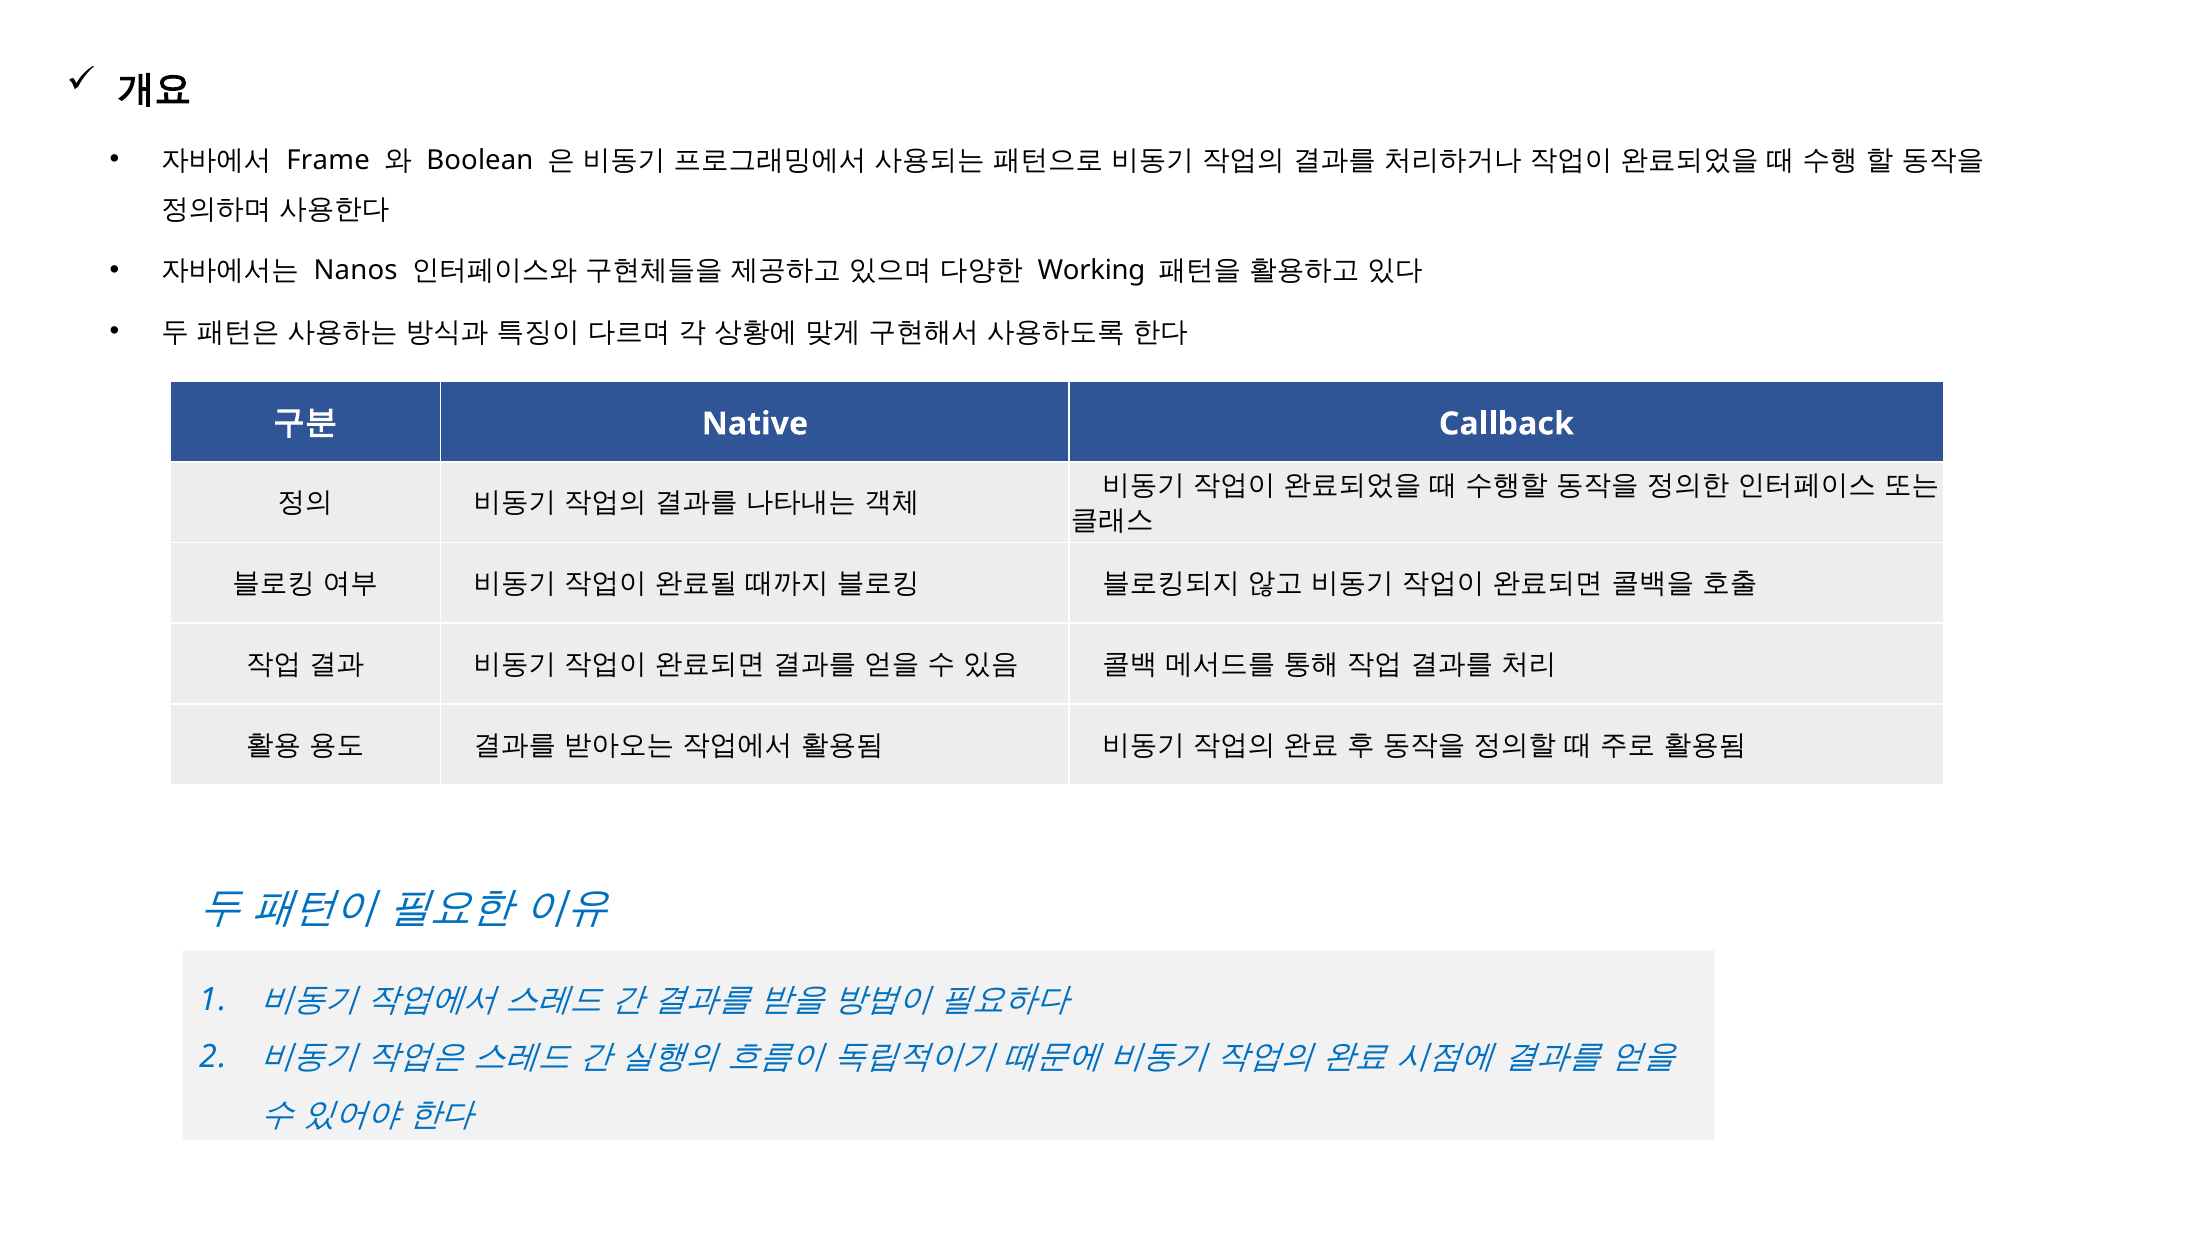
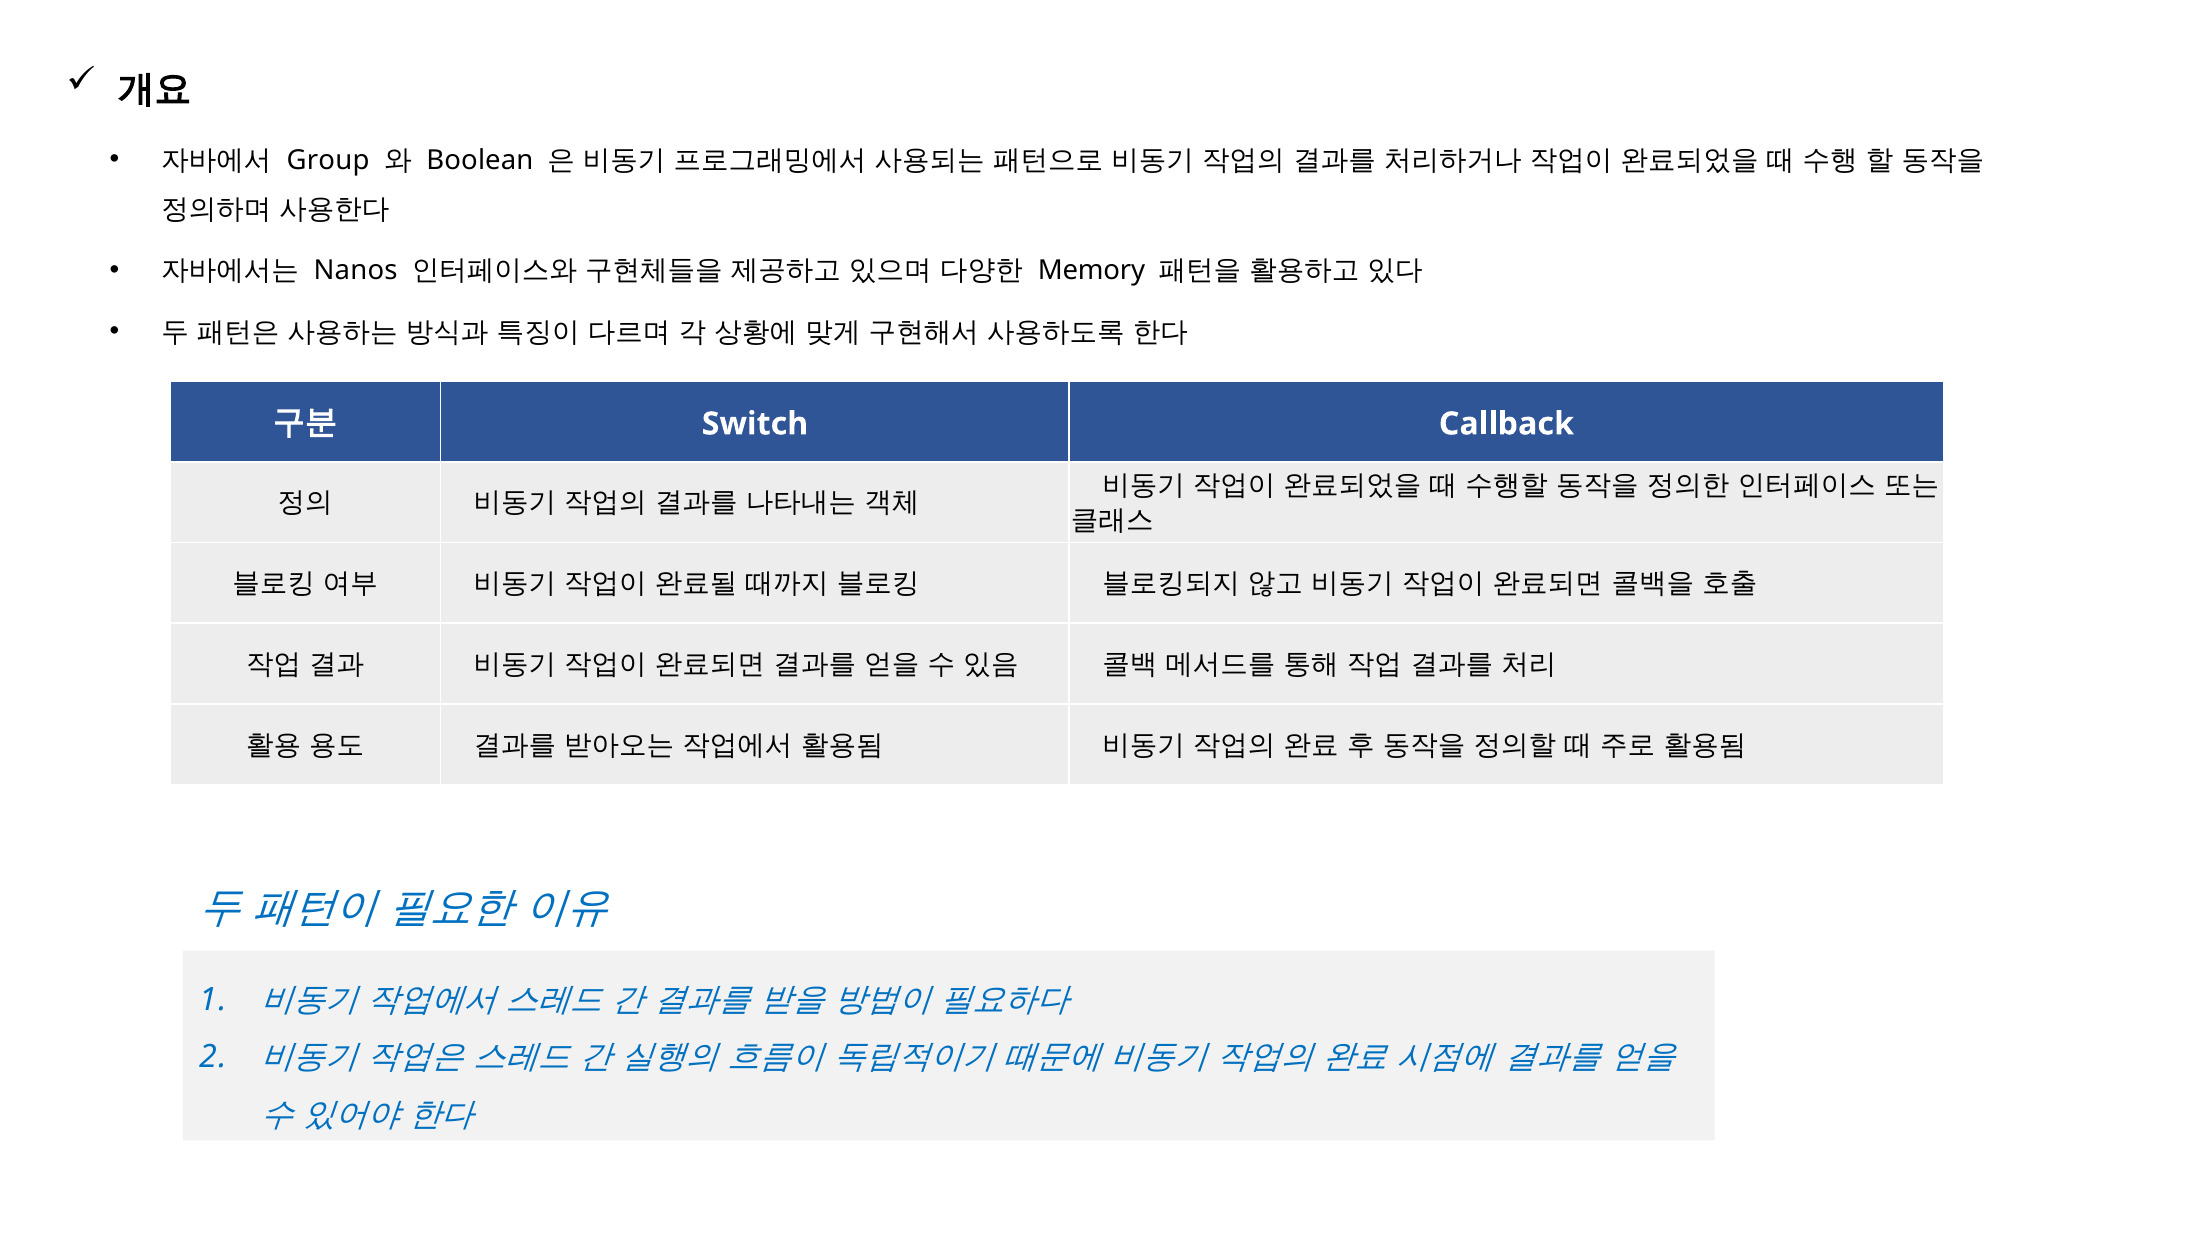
Frame: Frame -> Group
Working: Working -> Memory
Native: Native -> Switch
